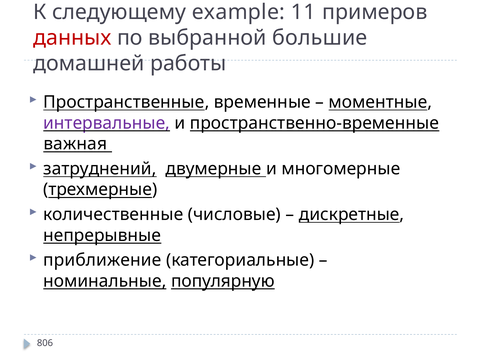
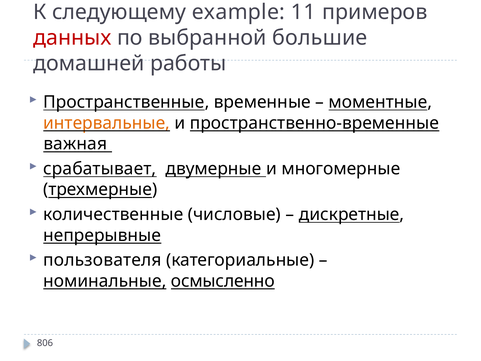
интервальные colour: purple -> orange
затруднений: затруднений -> срабатывает
приближение: приближение -> пользователя
популярную: популярную -> осмысленно
